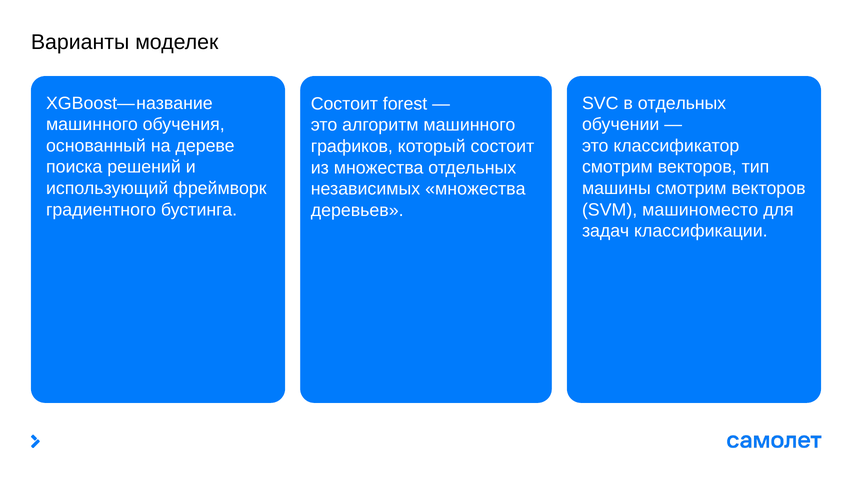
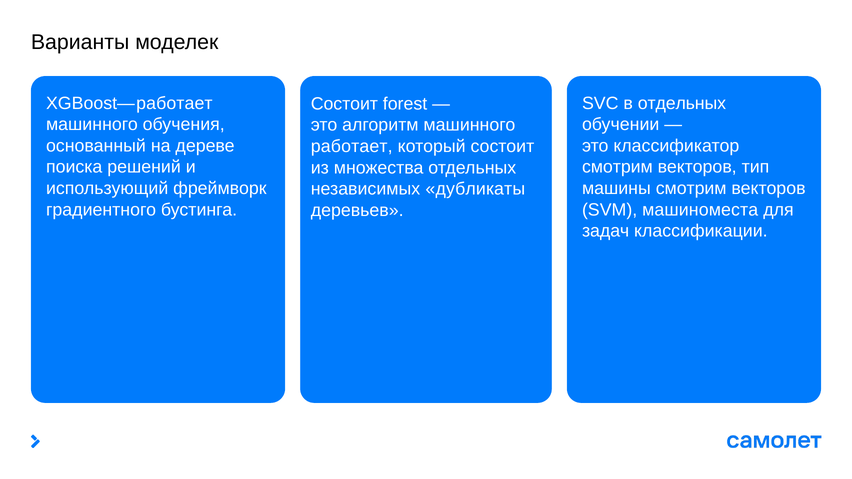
XGBoost— название: название -> работает
графиков at (352, 146): графиков -> работает
независимых множества: множества -> дубликаты
машиноместо: машиноместо -> машиноместа
